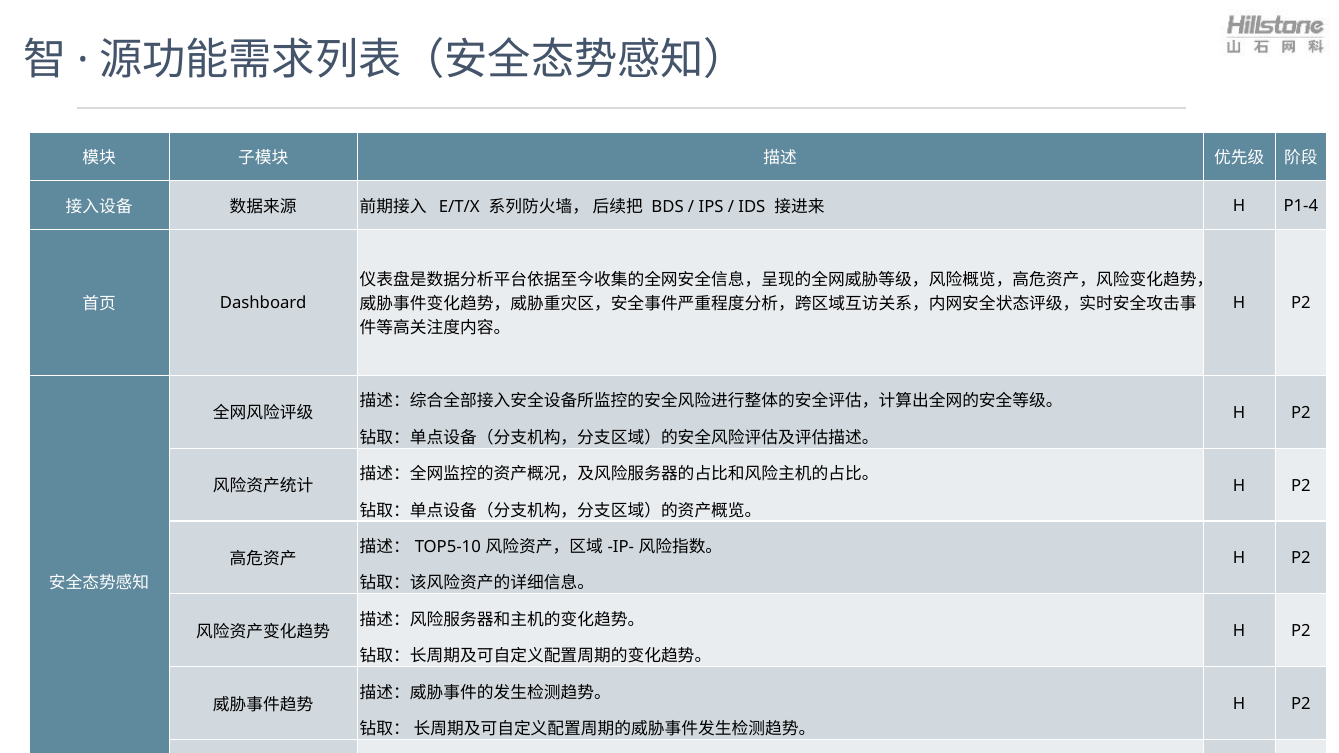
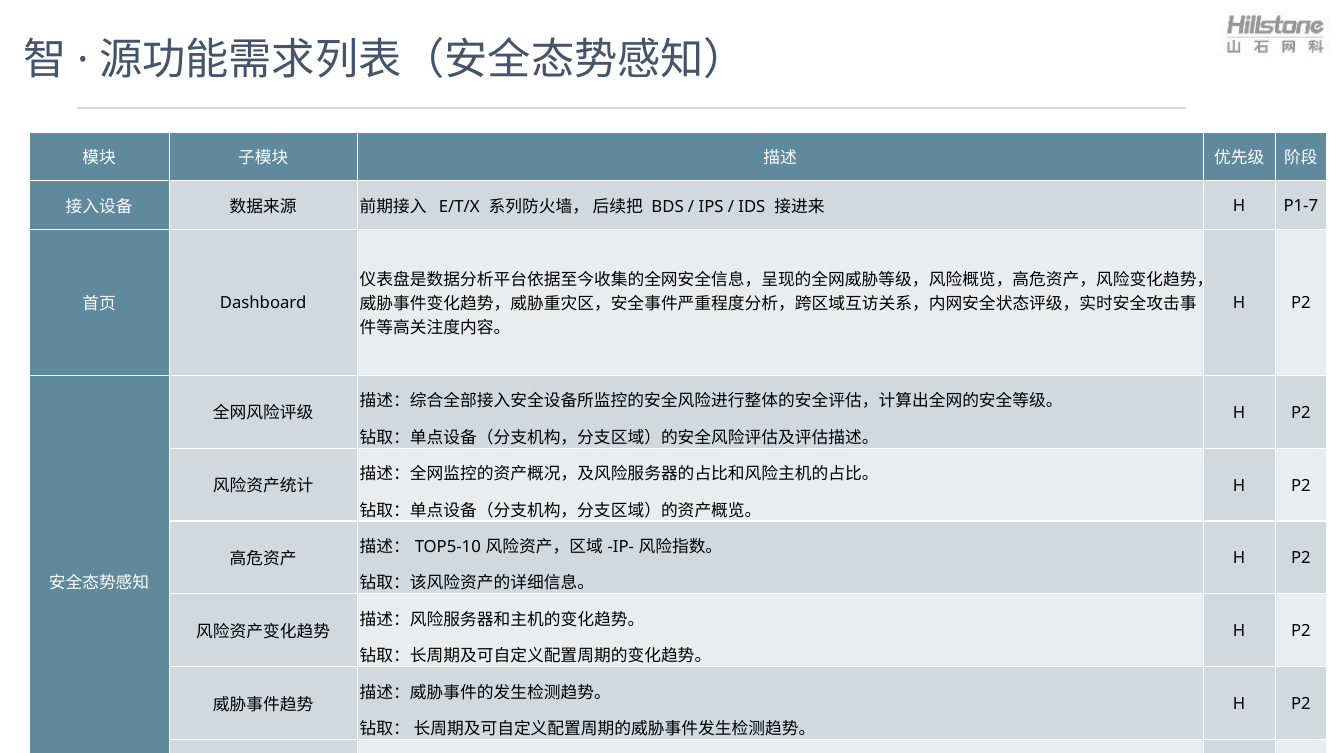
P1-4: P1-4 -> P1-7
